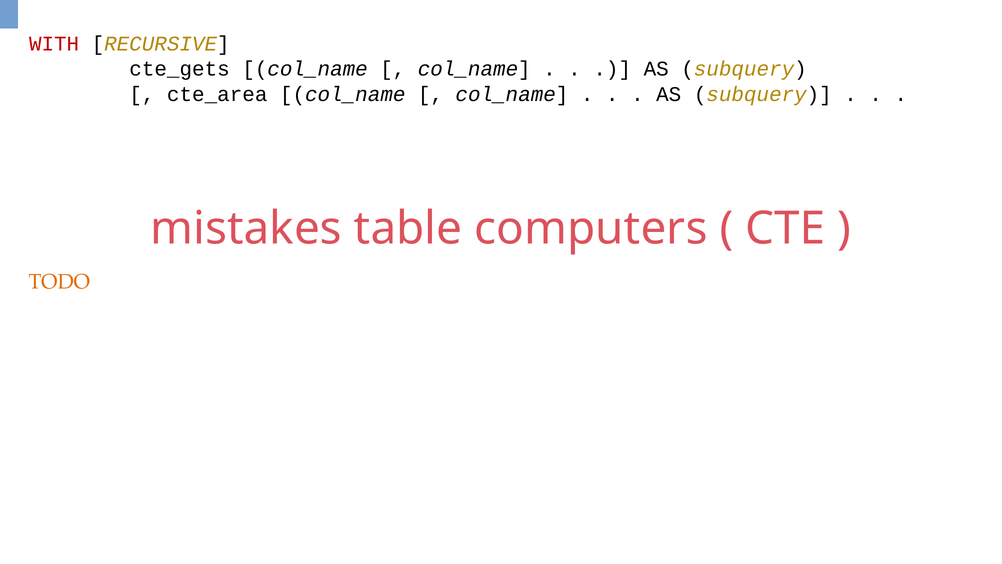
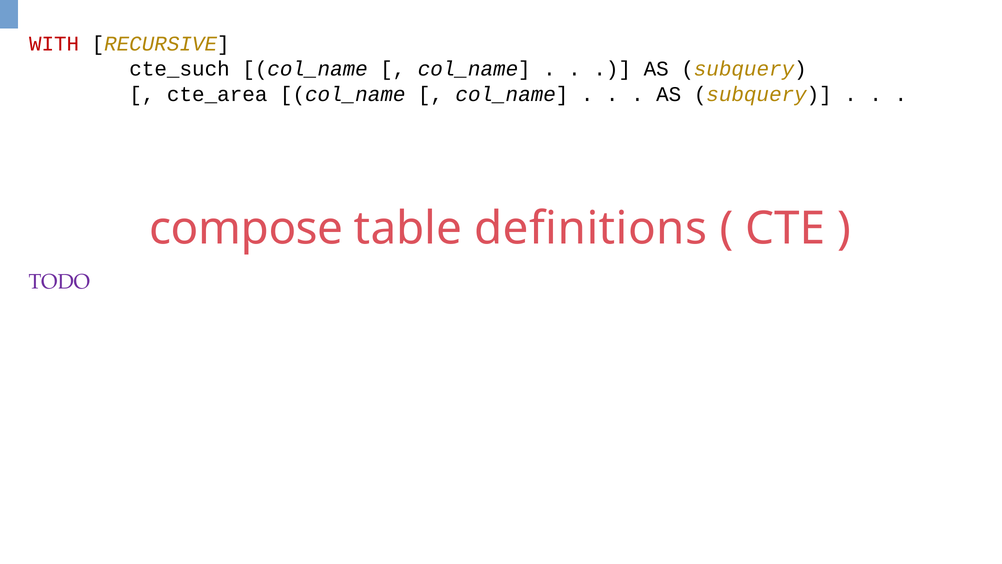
cte_gets: cte_gets -> cte_such
mistakes: mistakes -> compose
computers: computers -> definitions
TODO colour: orange -> purple
